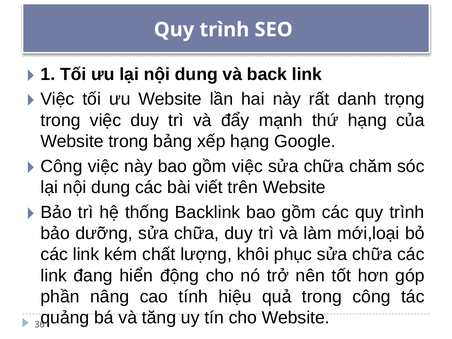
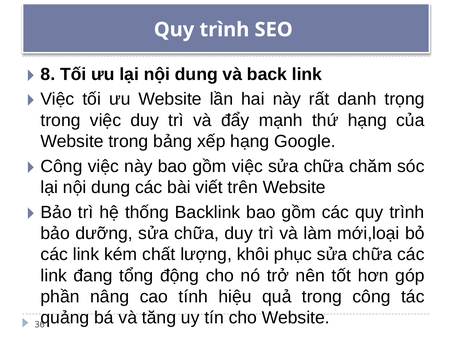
1: 1 -> 8
hiển: hiển -> tổng
